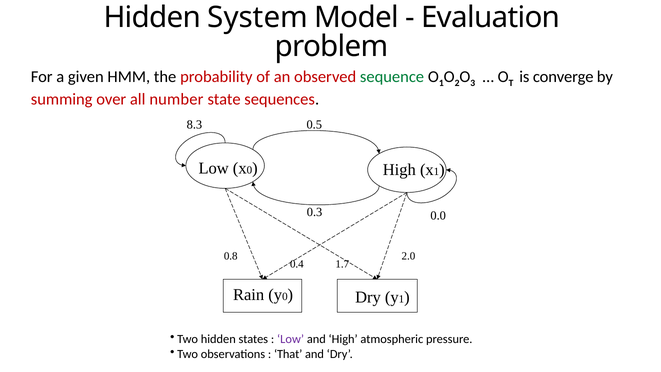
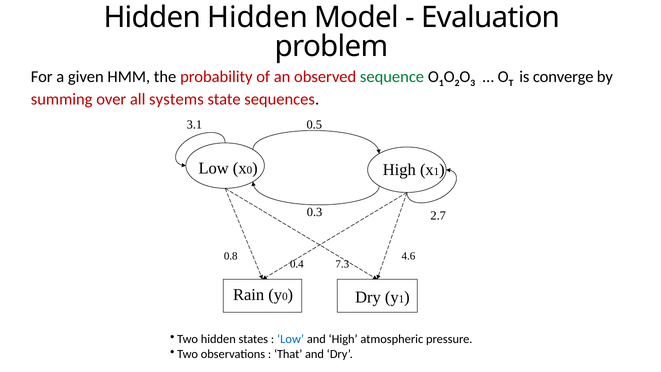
Hidden System: System -> Hidden
number: number -> systems
8.3: 8.3 -> 3.1
0.0: 0.0 -> 2.7
2.0: 2.0 -> 4.6
1.7: 1.7 -> 7.3
Low at (291, 339) colour: purple -> blue
